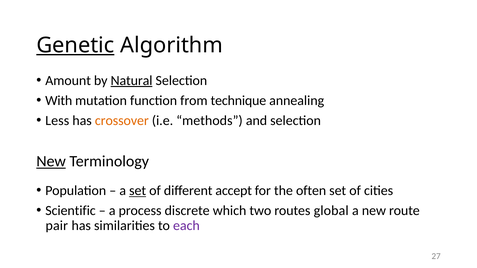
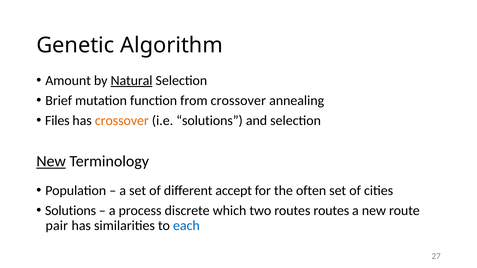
Genetic underline: present -> none
With: With -> Brief
from technique: technique -> crossover
Less: Less -> Files
i.e methods: methods -> solutions
set at (138, 191) underline: present -> none
Scientific at (71, 211): Scientific -> Solutions
routes global: global -> routes
each colour: purple -> blue
